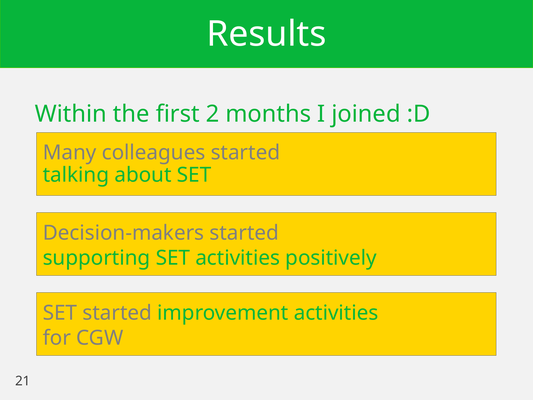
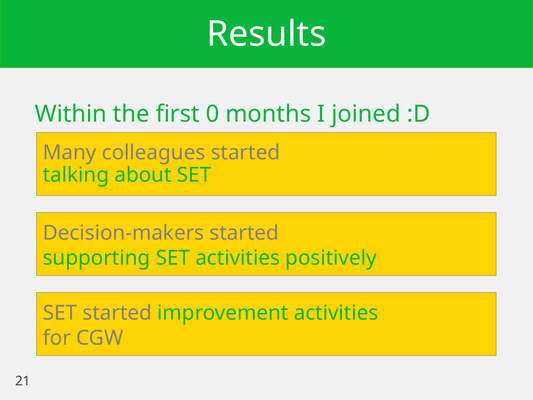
2: 2 -> 0
